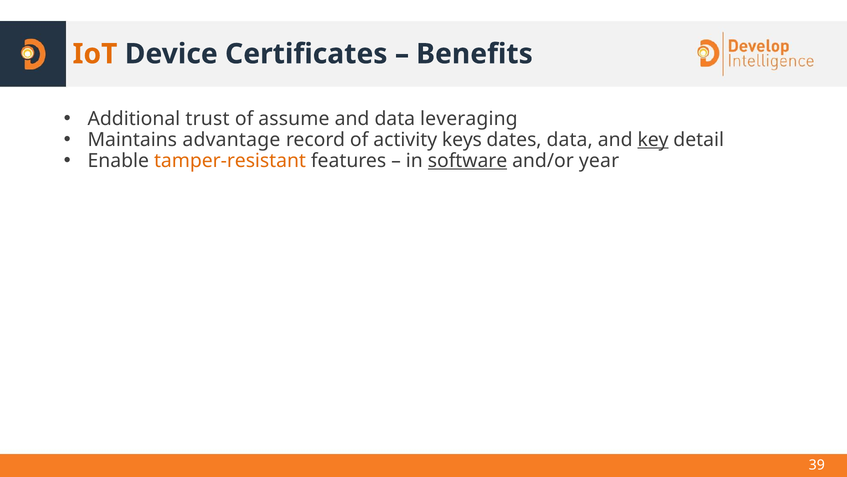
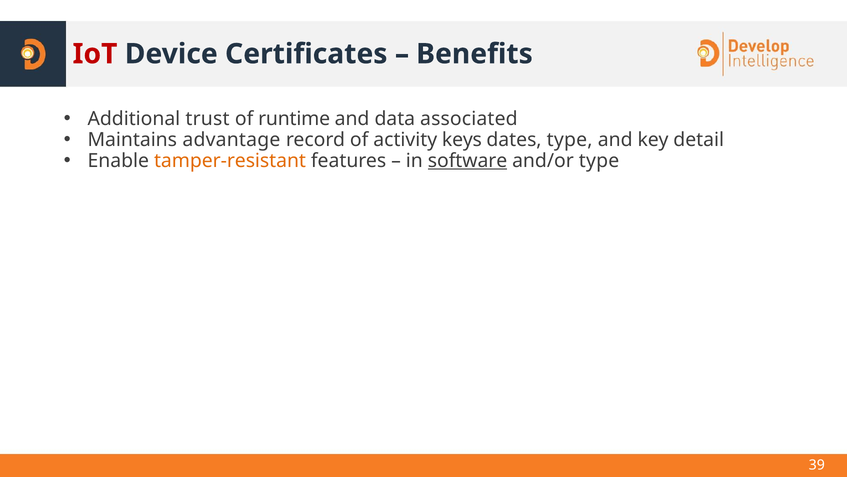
IoT colour: orange -> red
assume: assume -> runtime
leveraging: leveraging -> associated
dates data: data -> type
key underline: present -> none
and/or year: year -> type
